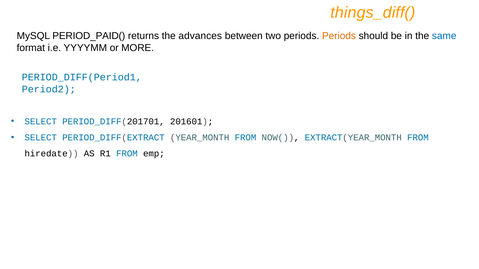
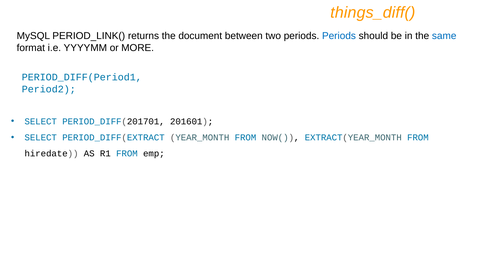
PERIOD_PAID(: PERIOD_PAID( -> PERIOD_LINK(
advances: advances -> document
Periods at (339, 36) colour: orange -> blue
